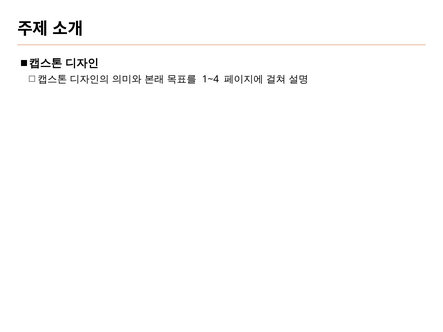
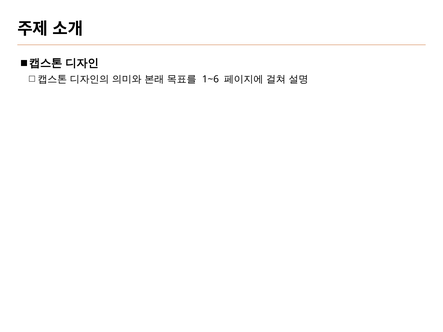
1~4: 1~4 -> 1~6
